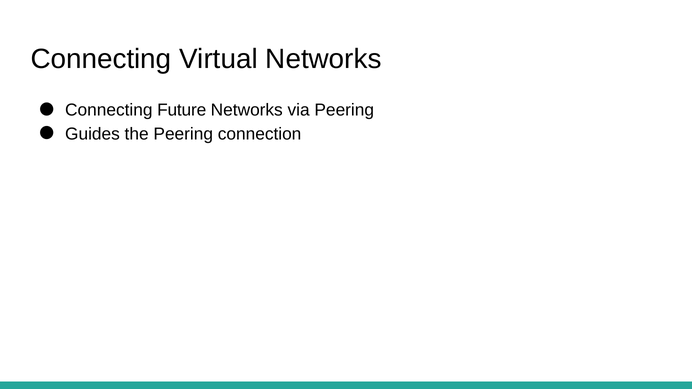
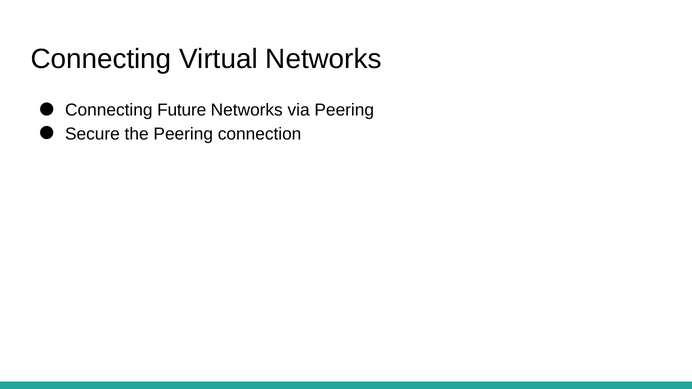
Guides: Guides -> Secure
